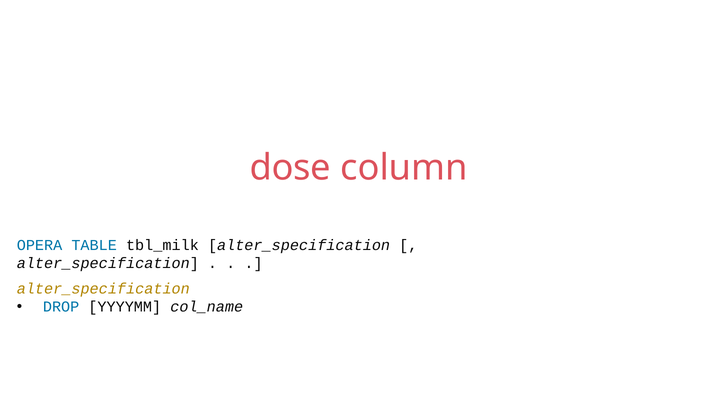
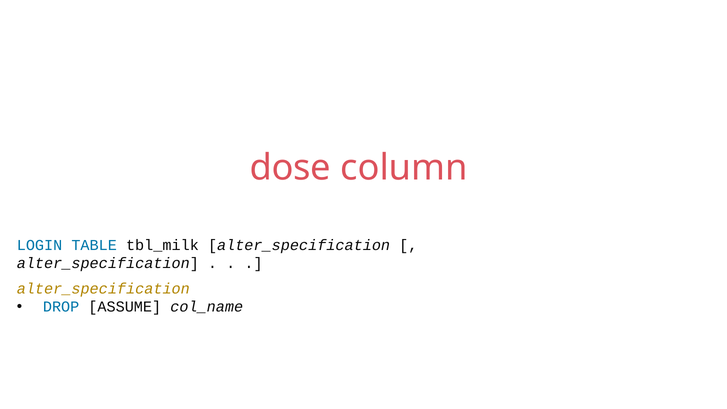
OPERA: OPERA -> LOGIN
YYYYMM: YYYYMM -> ASSUME
